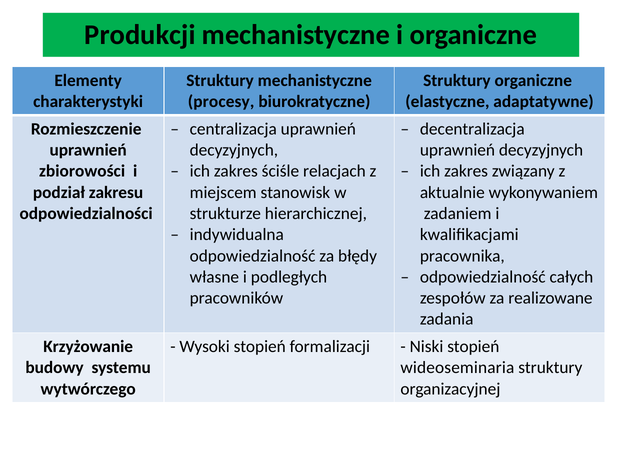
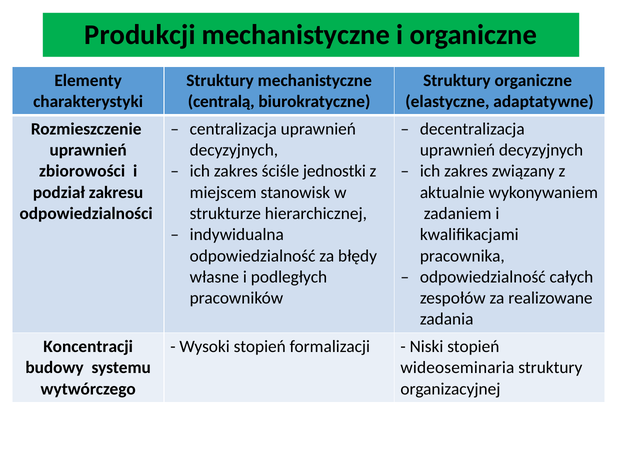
procesy: procesy -> centralą
relacjach: relacjach -> jednostki
Krzyżowanie: Krzyżowanie -> Koncentracji
